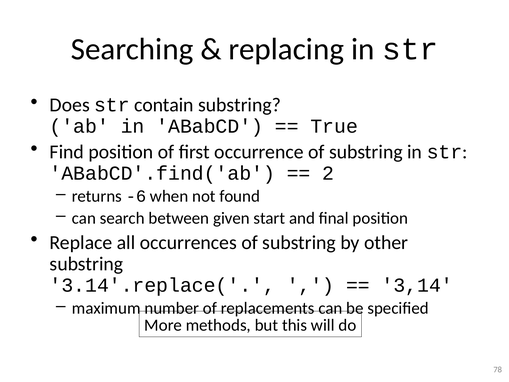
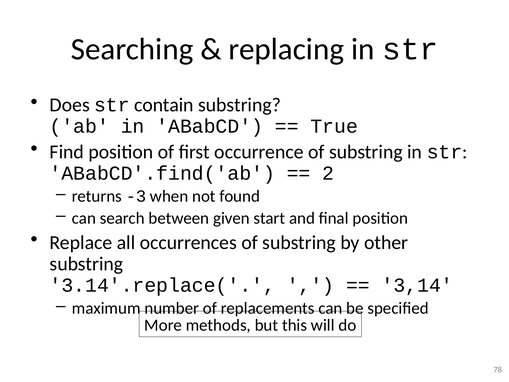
-6: -6 -> -3
